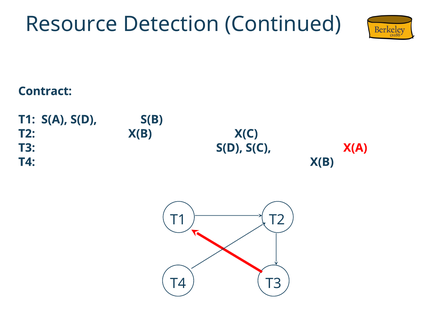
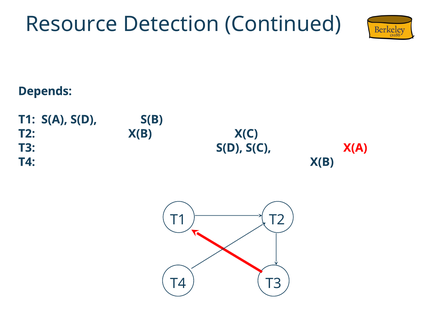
Contract: Contract -> Depends
